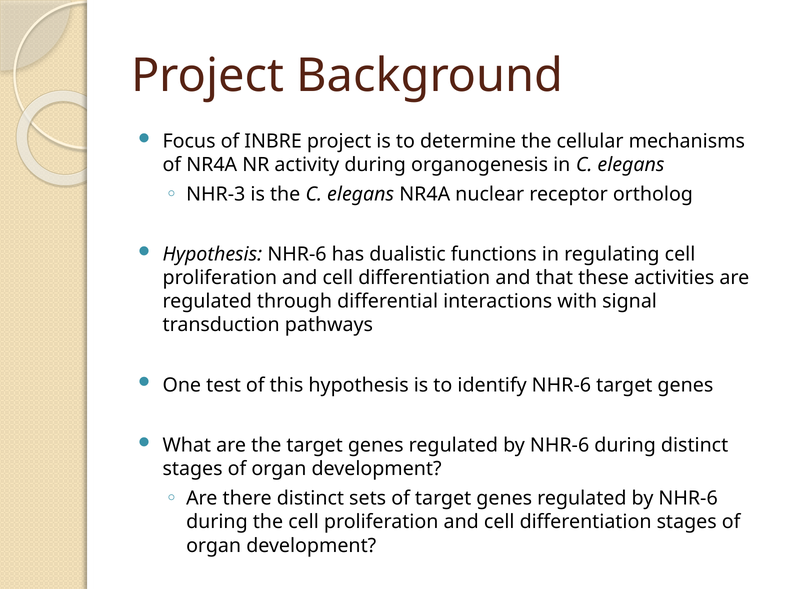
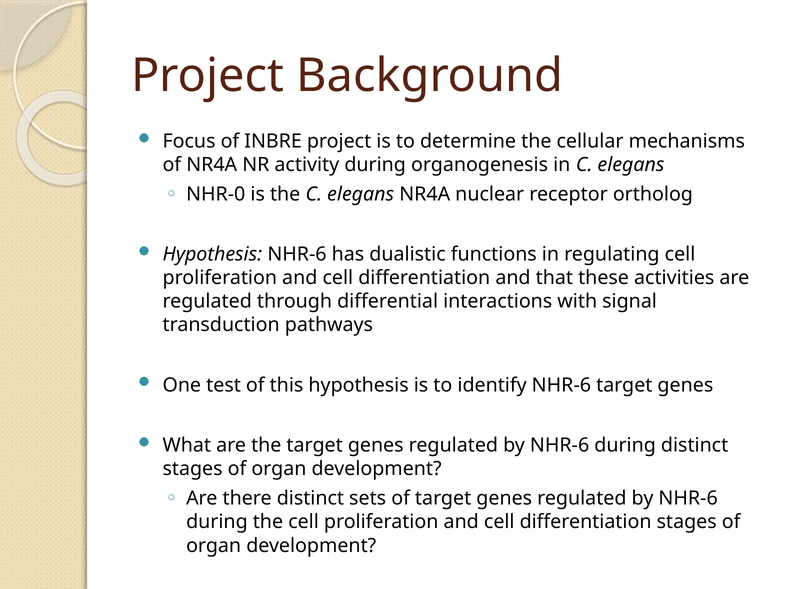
NHR-3: NHR-3 -> NHR-0
